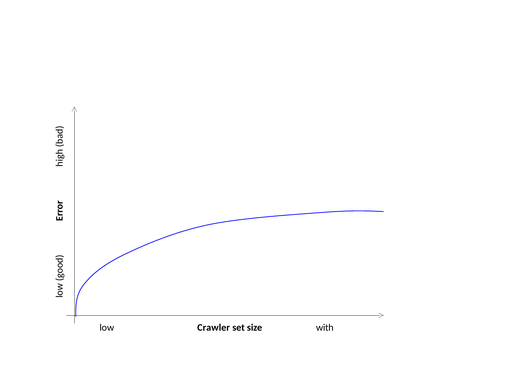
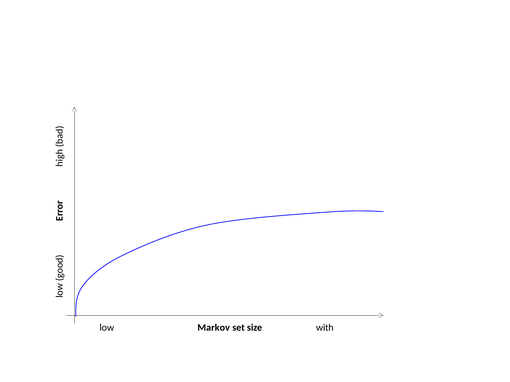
Crawler: Crawler -> Markov
